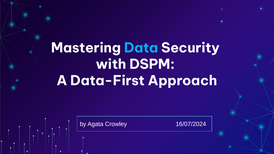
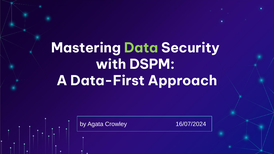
Data colour: light blue -> light green
